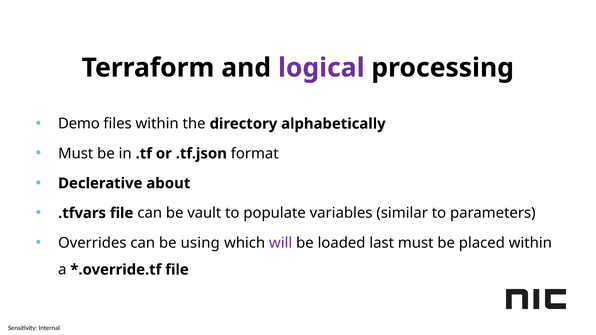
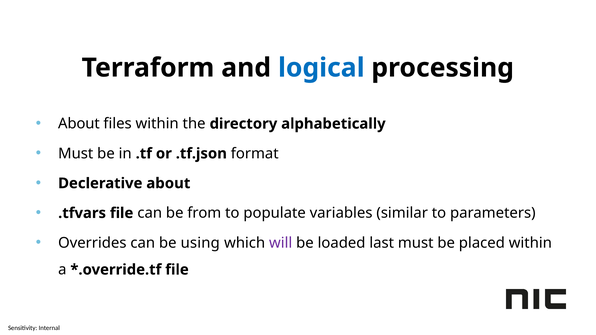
logical colour: purple -> blue
Demo at (79, 124): Demo -> About
vault: vault -> from
